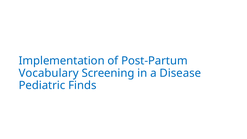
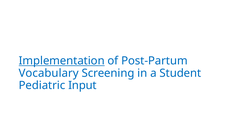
Implementation underline: none -> present
Disease: Disease -> Student
Finds: Finds -> Input
